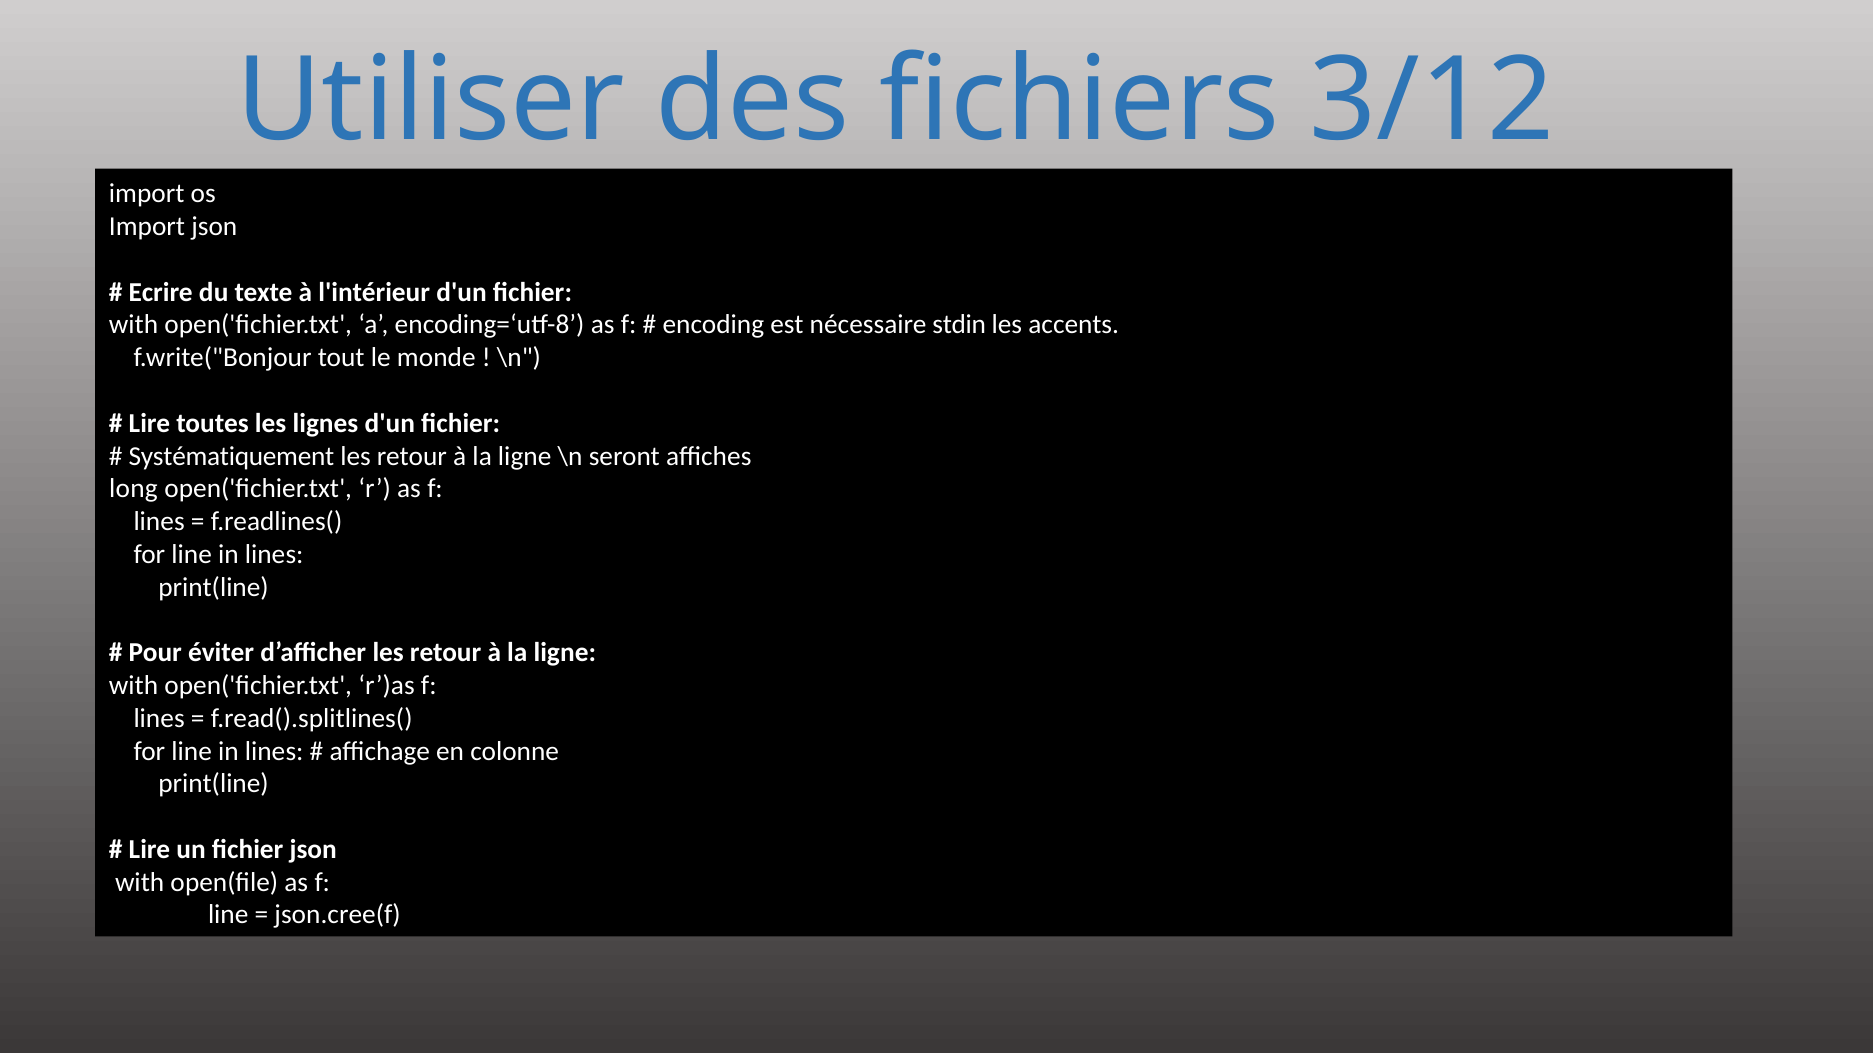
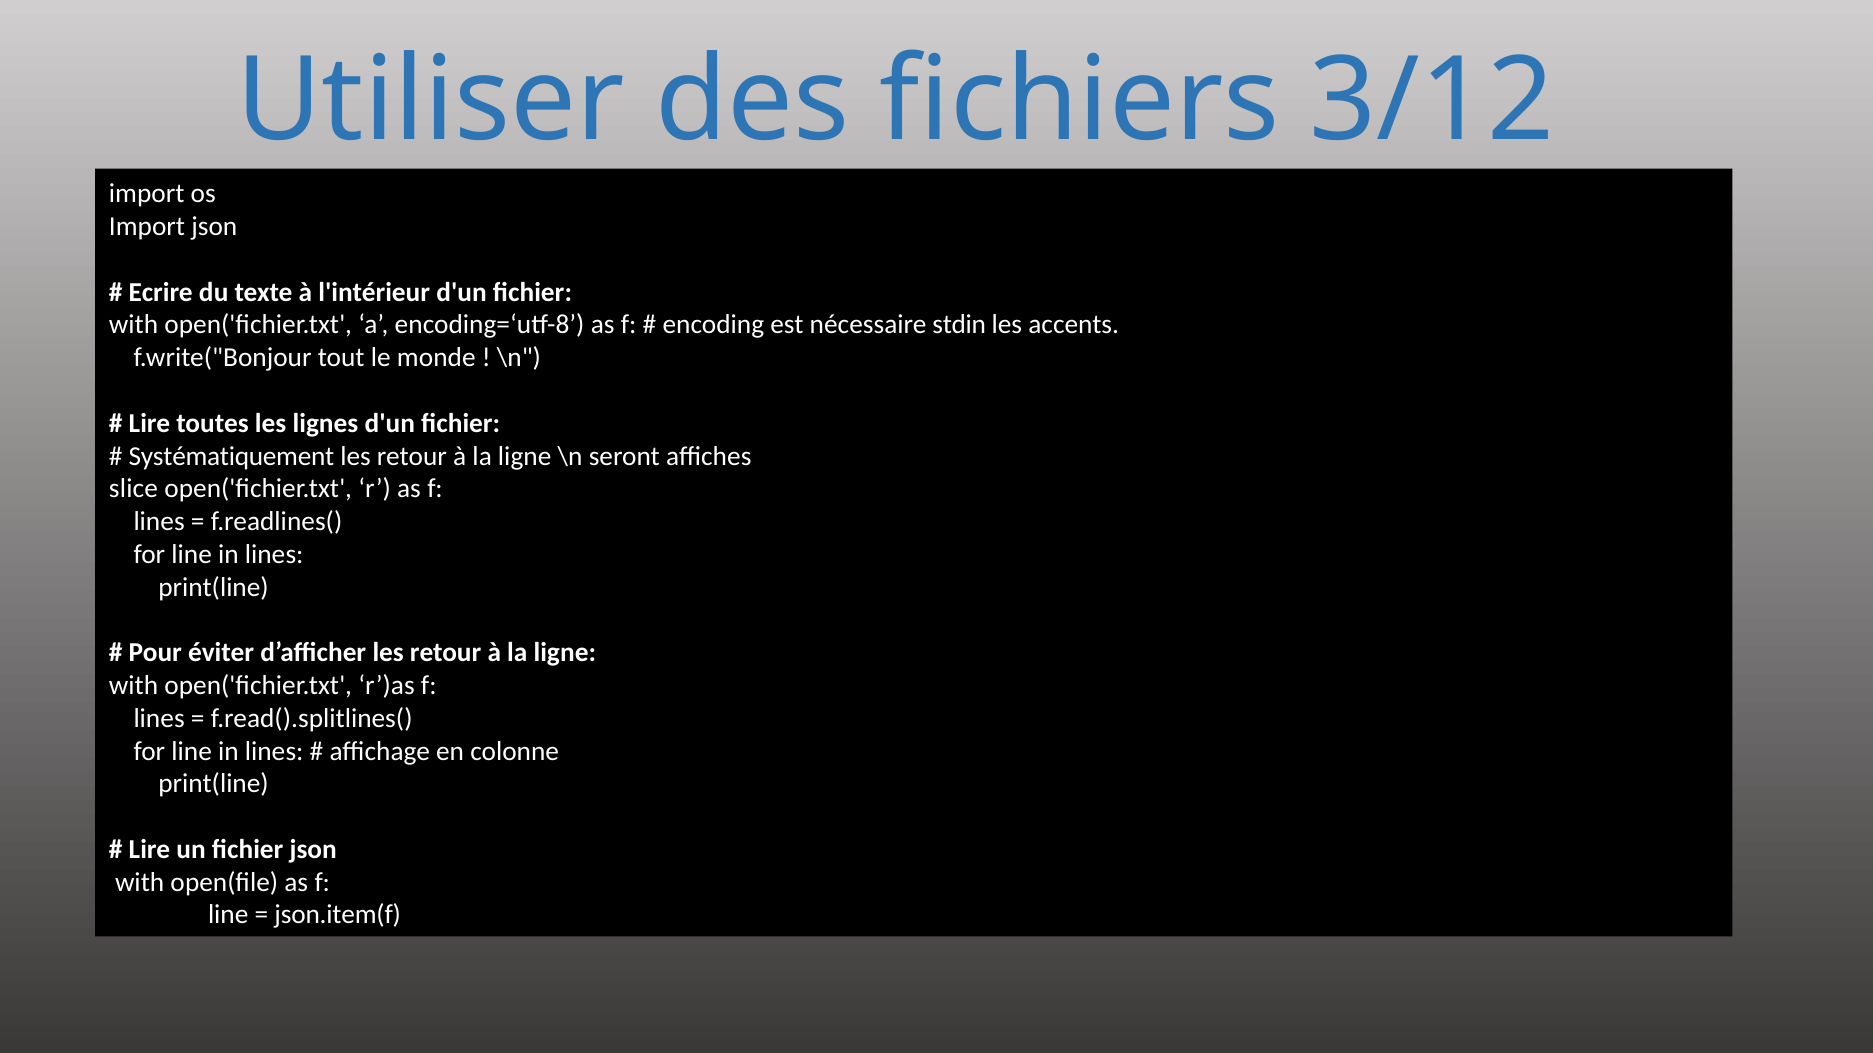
long: long -> slice
json.cree(f: json.cree(f -> json.item(f
